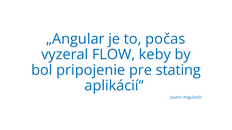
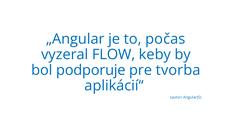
pripojenie: pripojenie -> podporuje
stating: stating -> tvorba
